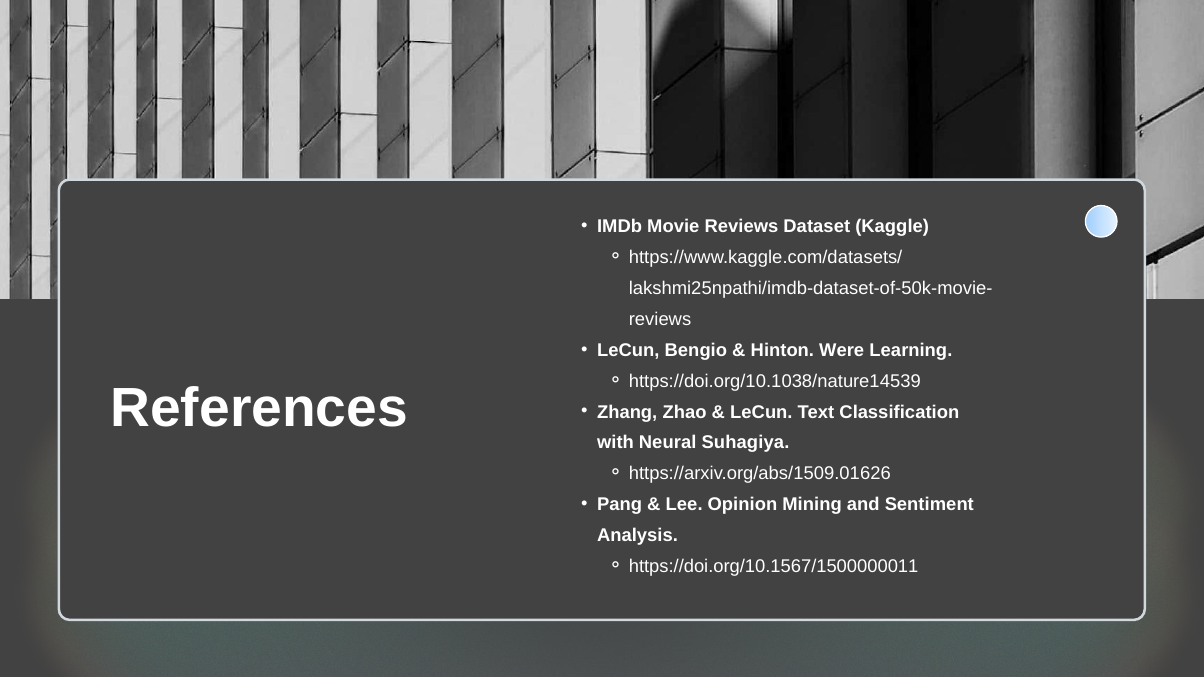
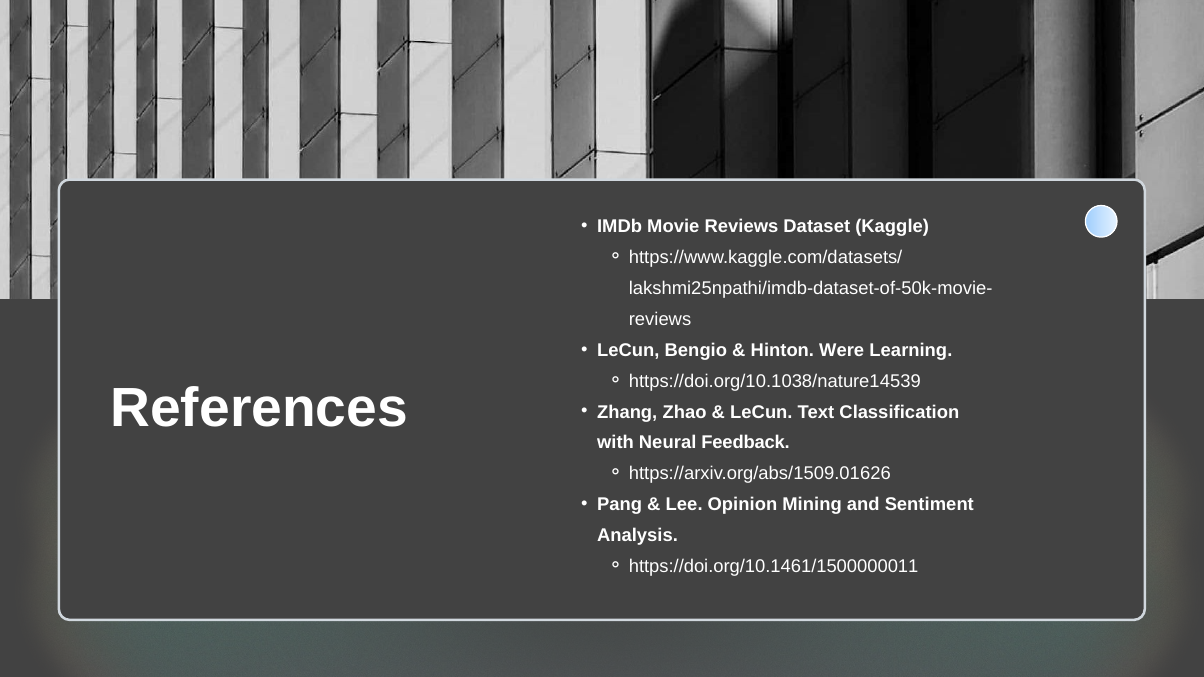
Suhagiya: Suhagiya -> Feedback
https://doi.org/10.1567/1500000011: https://doi.org/10.1567/1500000011 -> https://doi.org/10.1461/1500000011
